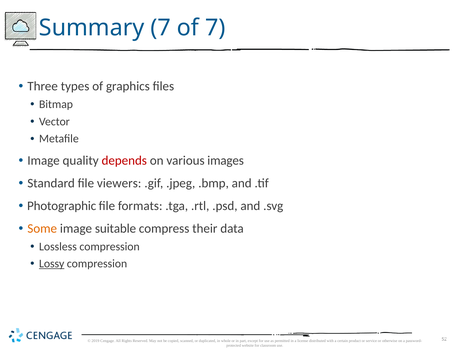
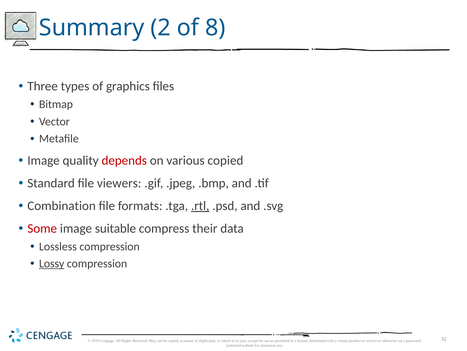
Summary 7: 7 -> 2
of 7: 7 -> 8
various images: images -> copied
Photographic: Photographic -> Combination
.rtl underline: none -> present
Some colour: orange -> red
